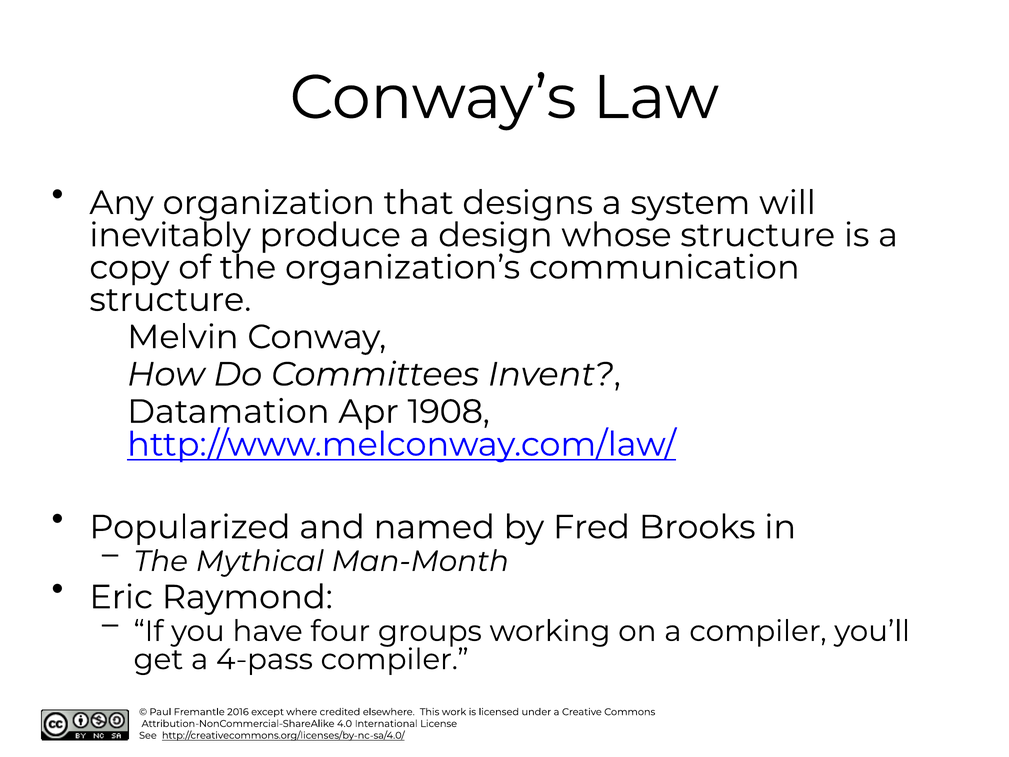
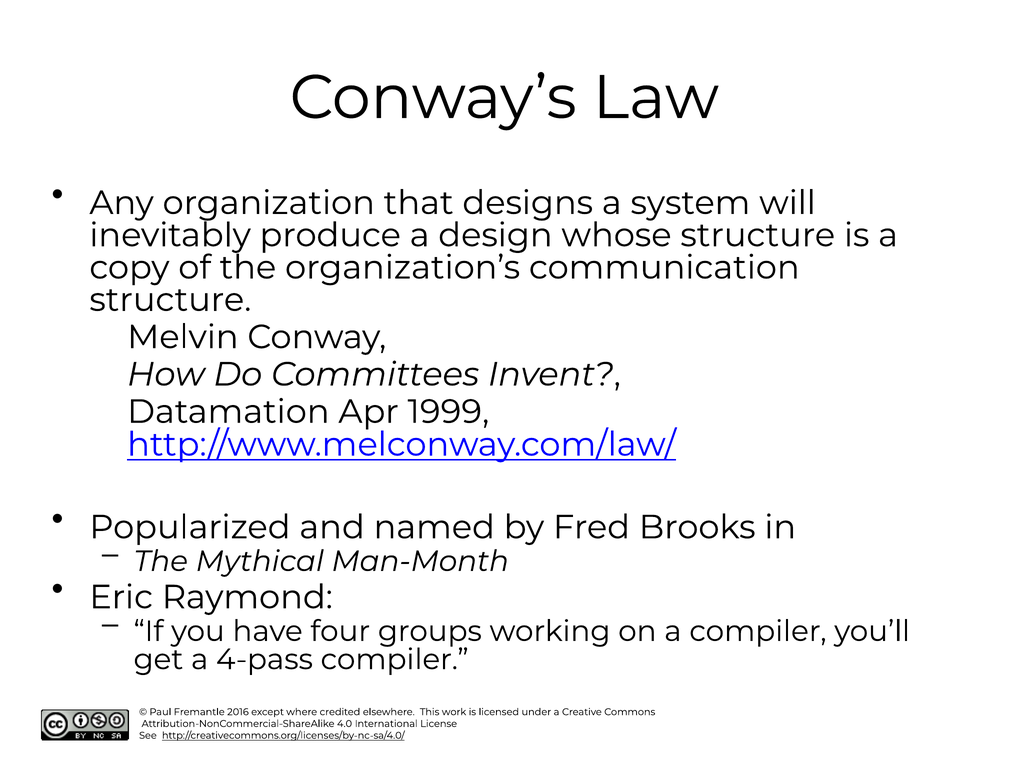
1908: 1908 -> 1999
